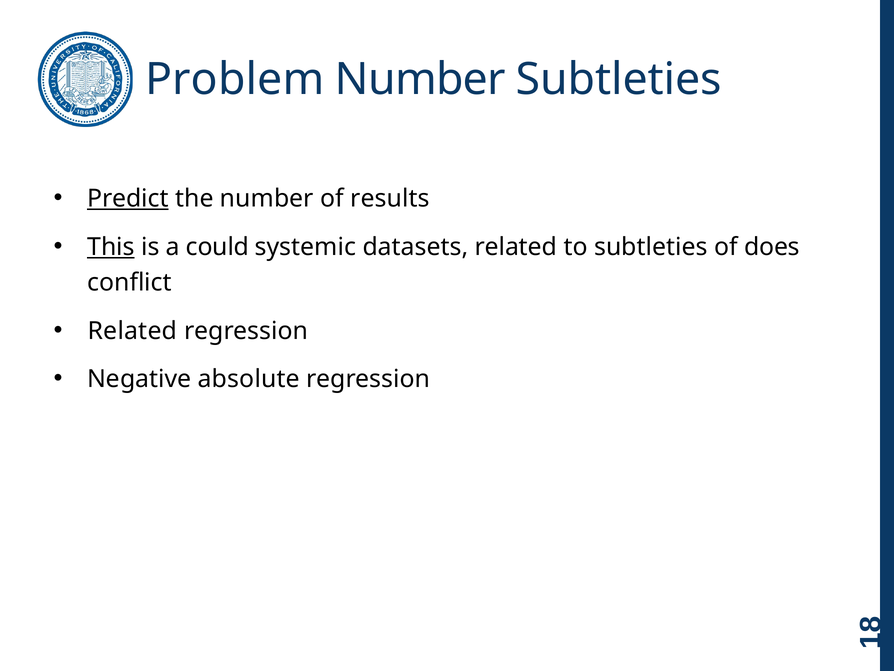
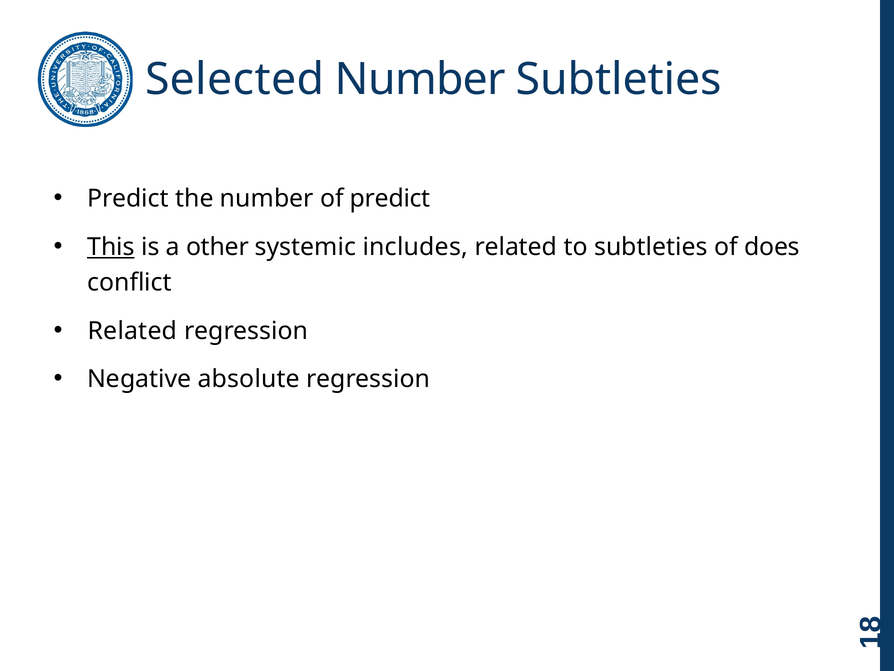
Problem: Problem -> Selected
Predict at (128, 198) underline: present -> none
of results: results -> predict
could: could -> other
datasets: datasets -> includes
